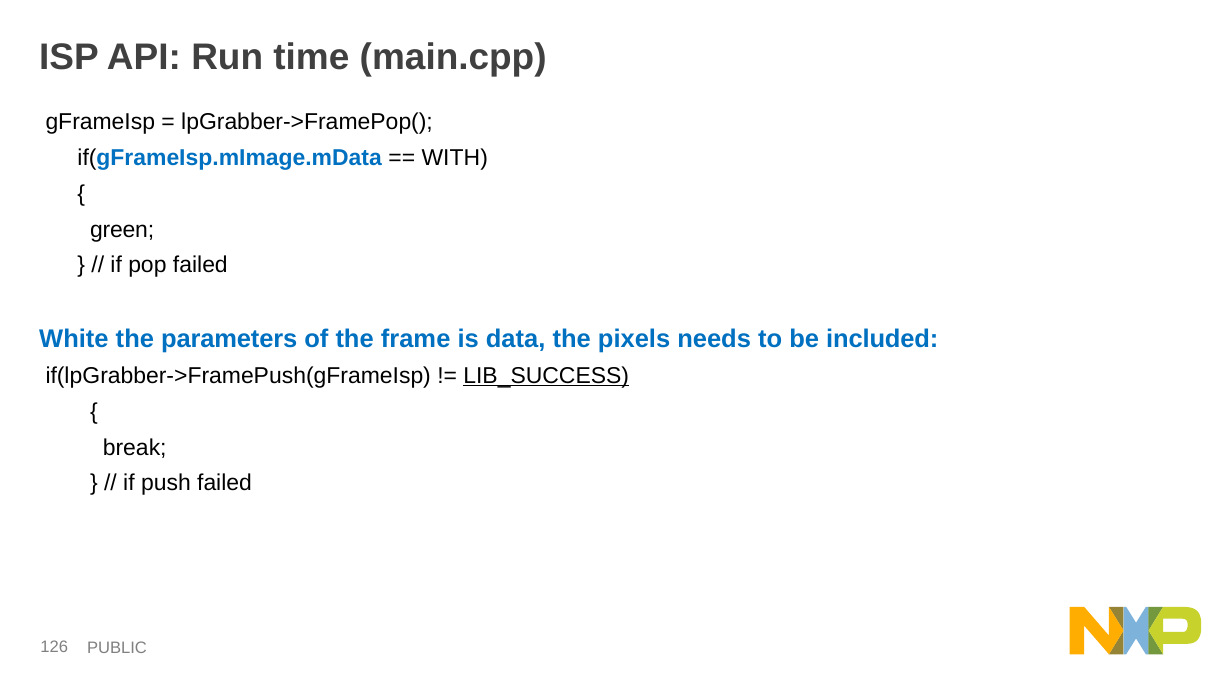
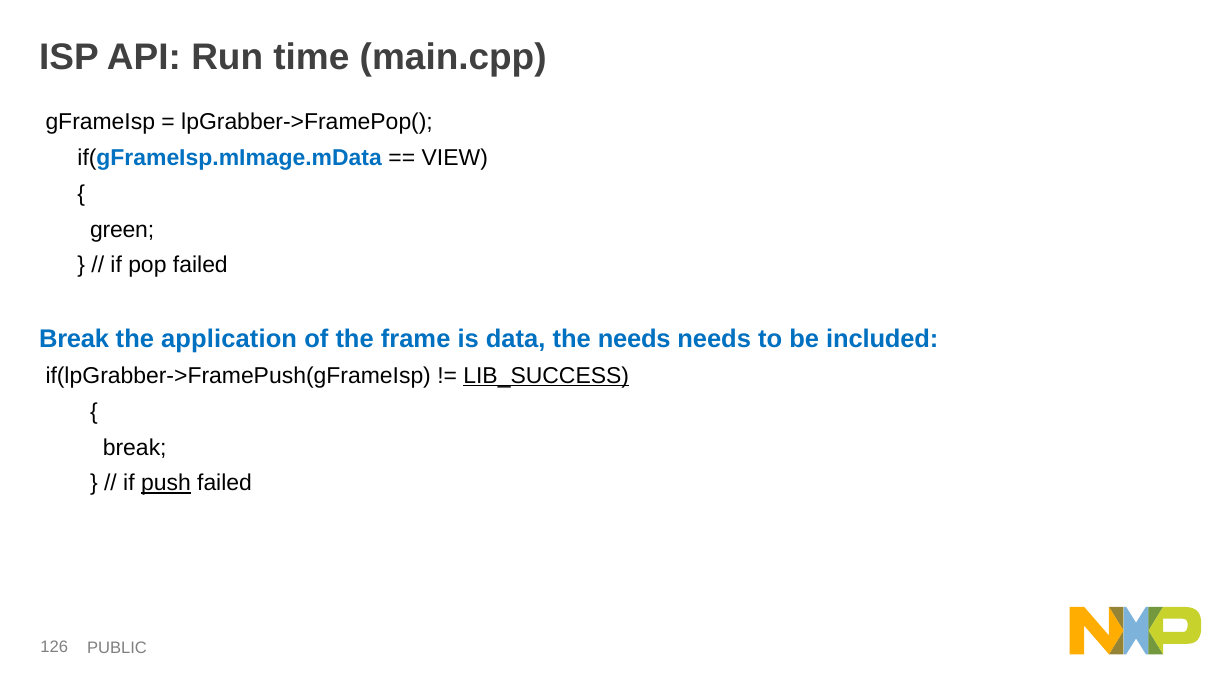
WITH: WITH -> VIEW
White at (74, 339): White -> Break
parameters: parameters -> application
the pixels: pixels -> needs
push underline: none -> present
